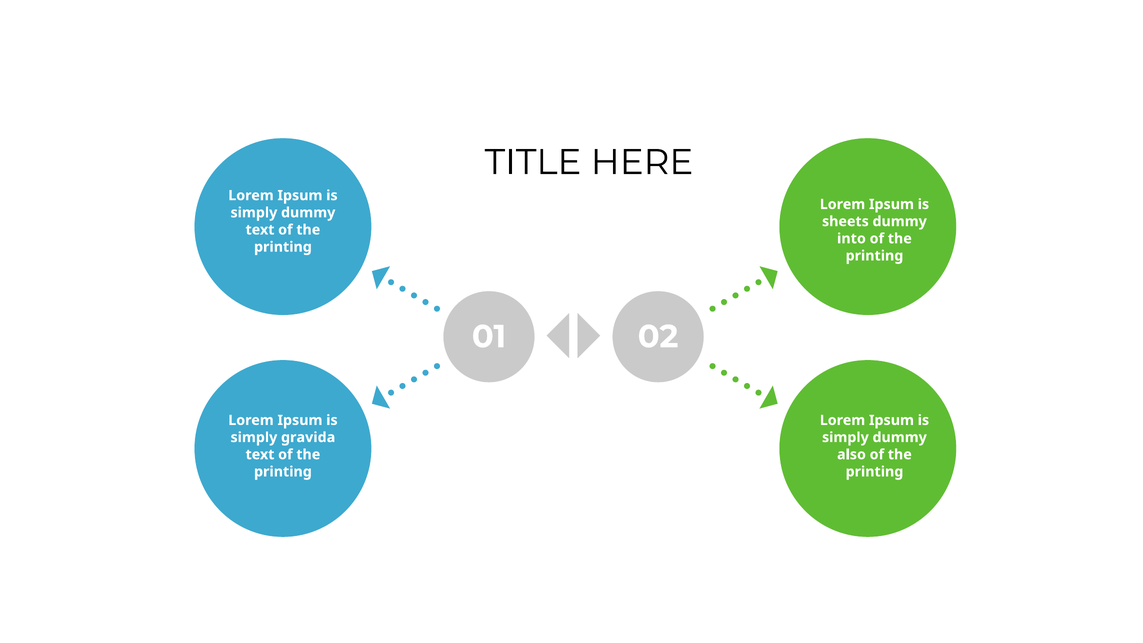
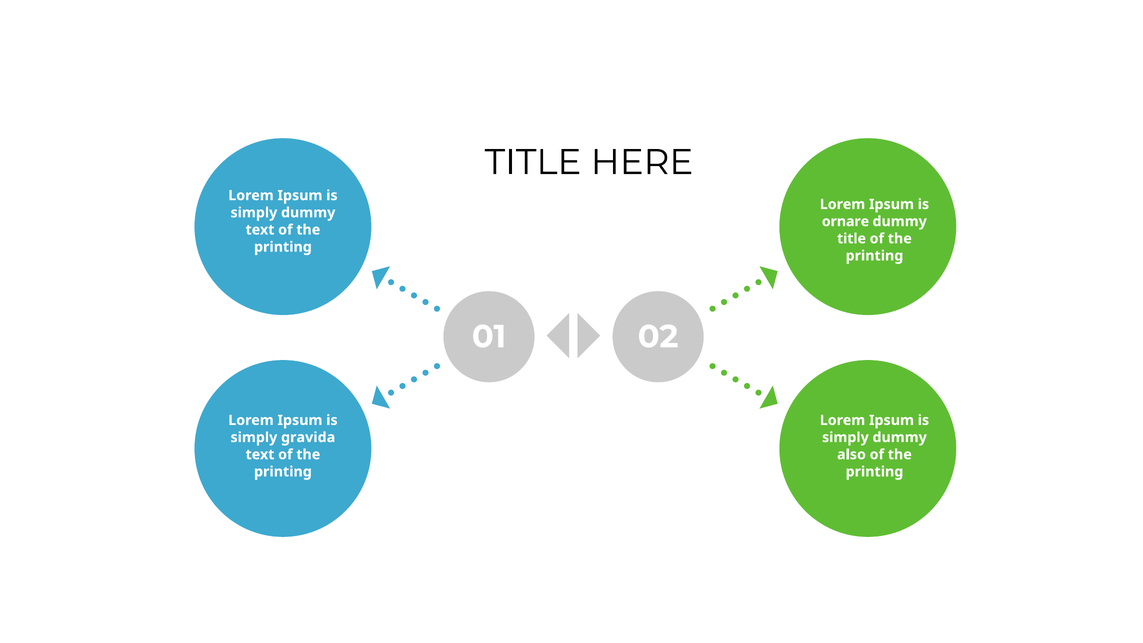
sheets: sheets -> ornare
into at (851, 239): into -> title
